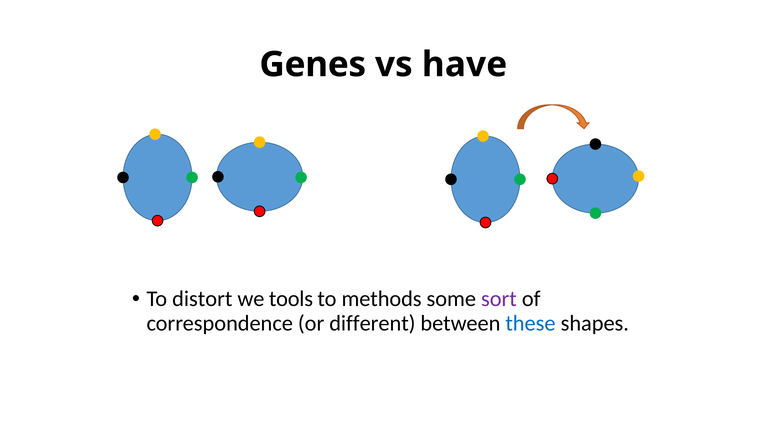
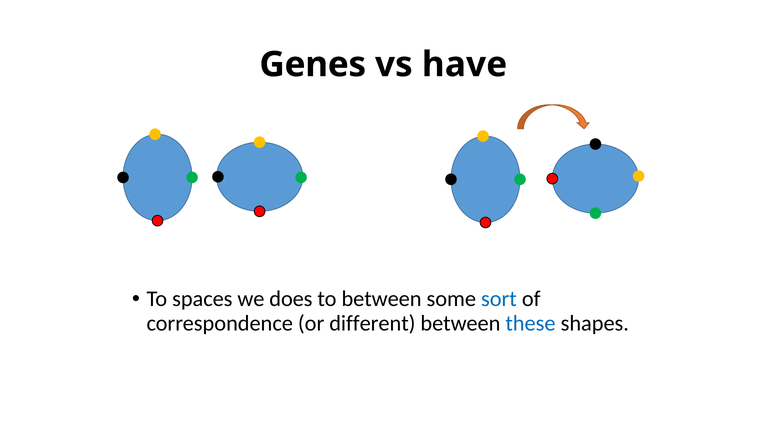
distort: distort -> spaces
tools: tools -> does
to methods: methods -> between
sort colour: purple -> blue
